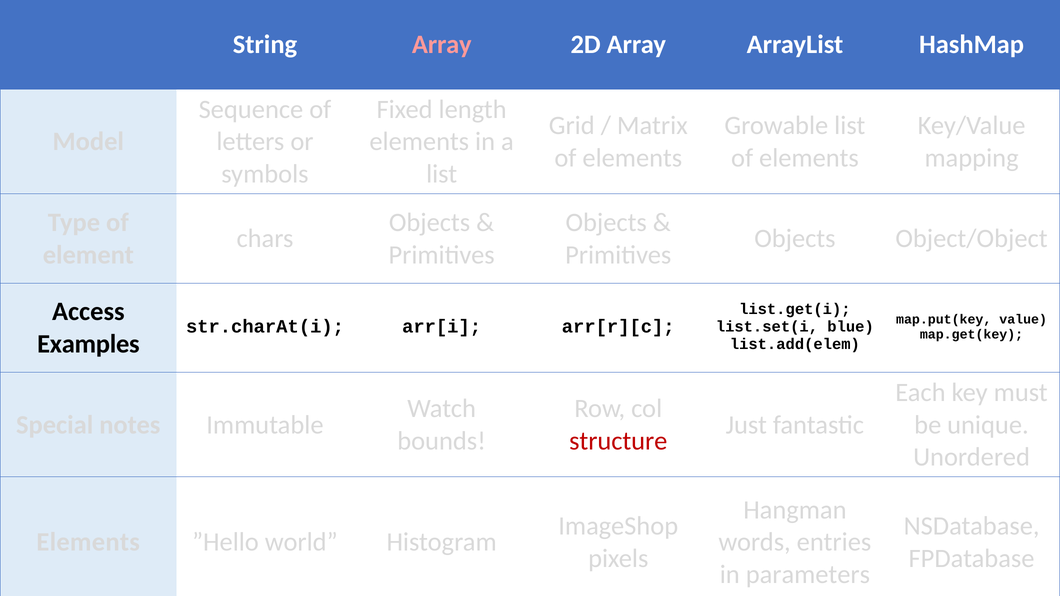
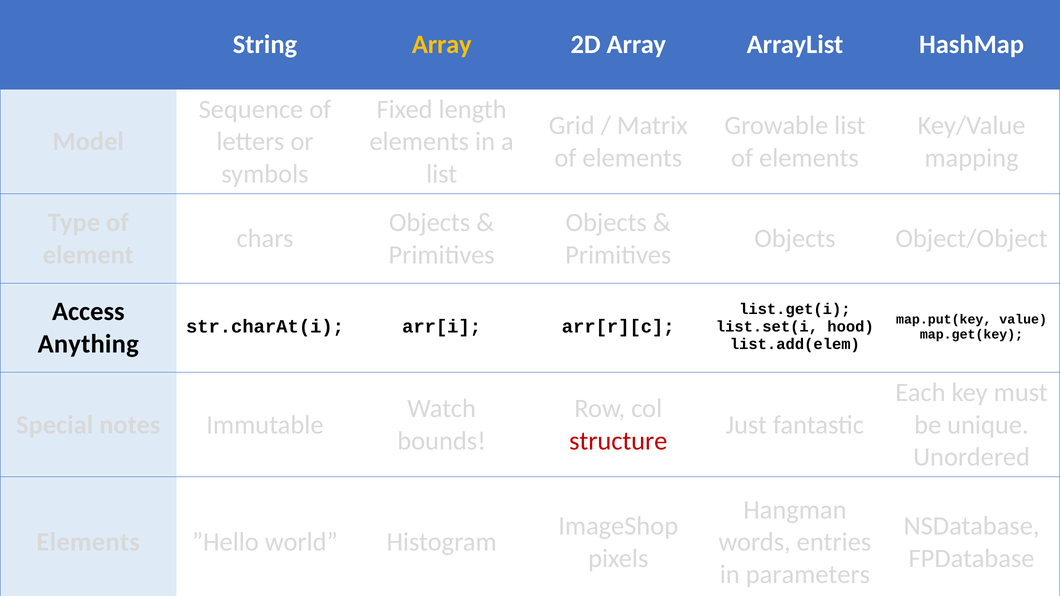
Array at (442, 45) colour: pink -> yellow
blue: blue -> hood
Examples: Examples -> Anything
